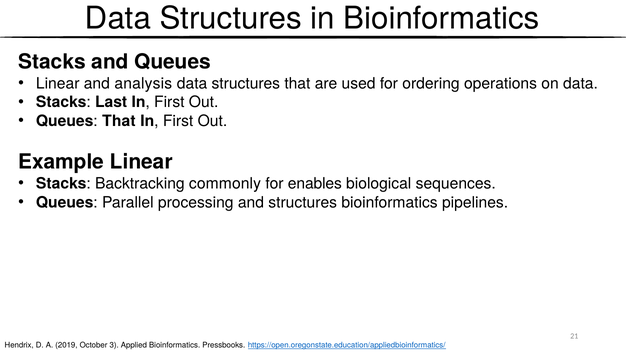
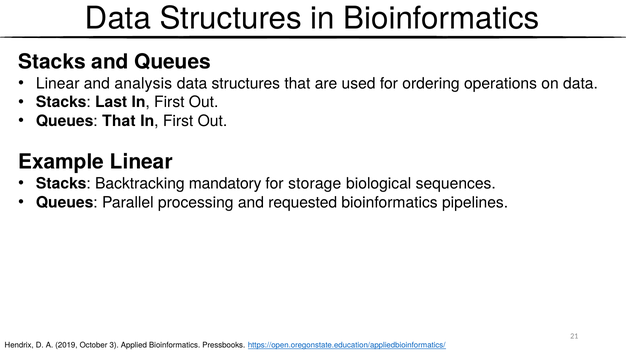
commonly: commonly -> mandatory
enables: enables -> storage
and structures: structures -> requested
